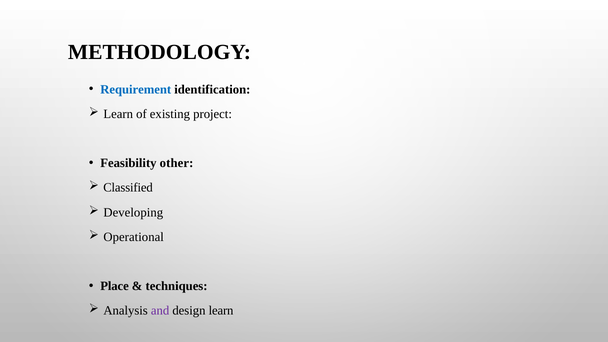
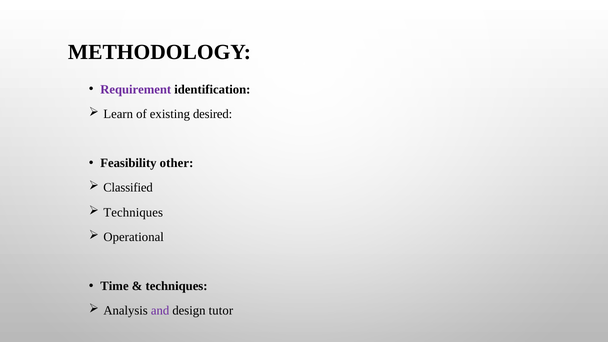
Requirement colour: blue -> purple
project: project -> desired
Developing at (133, 212): Developing -> Techniques
Place: Place -> Time
design learn: learn -> tutor
